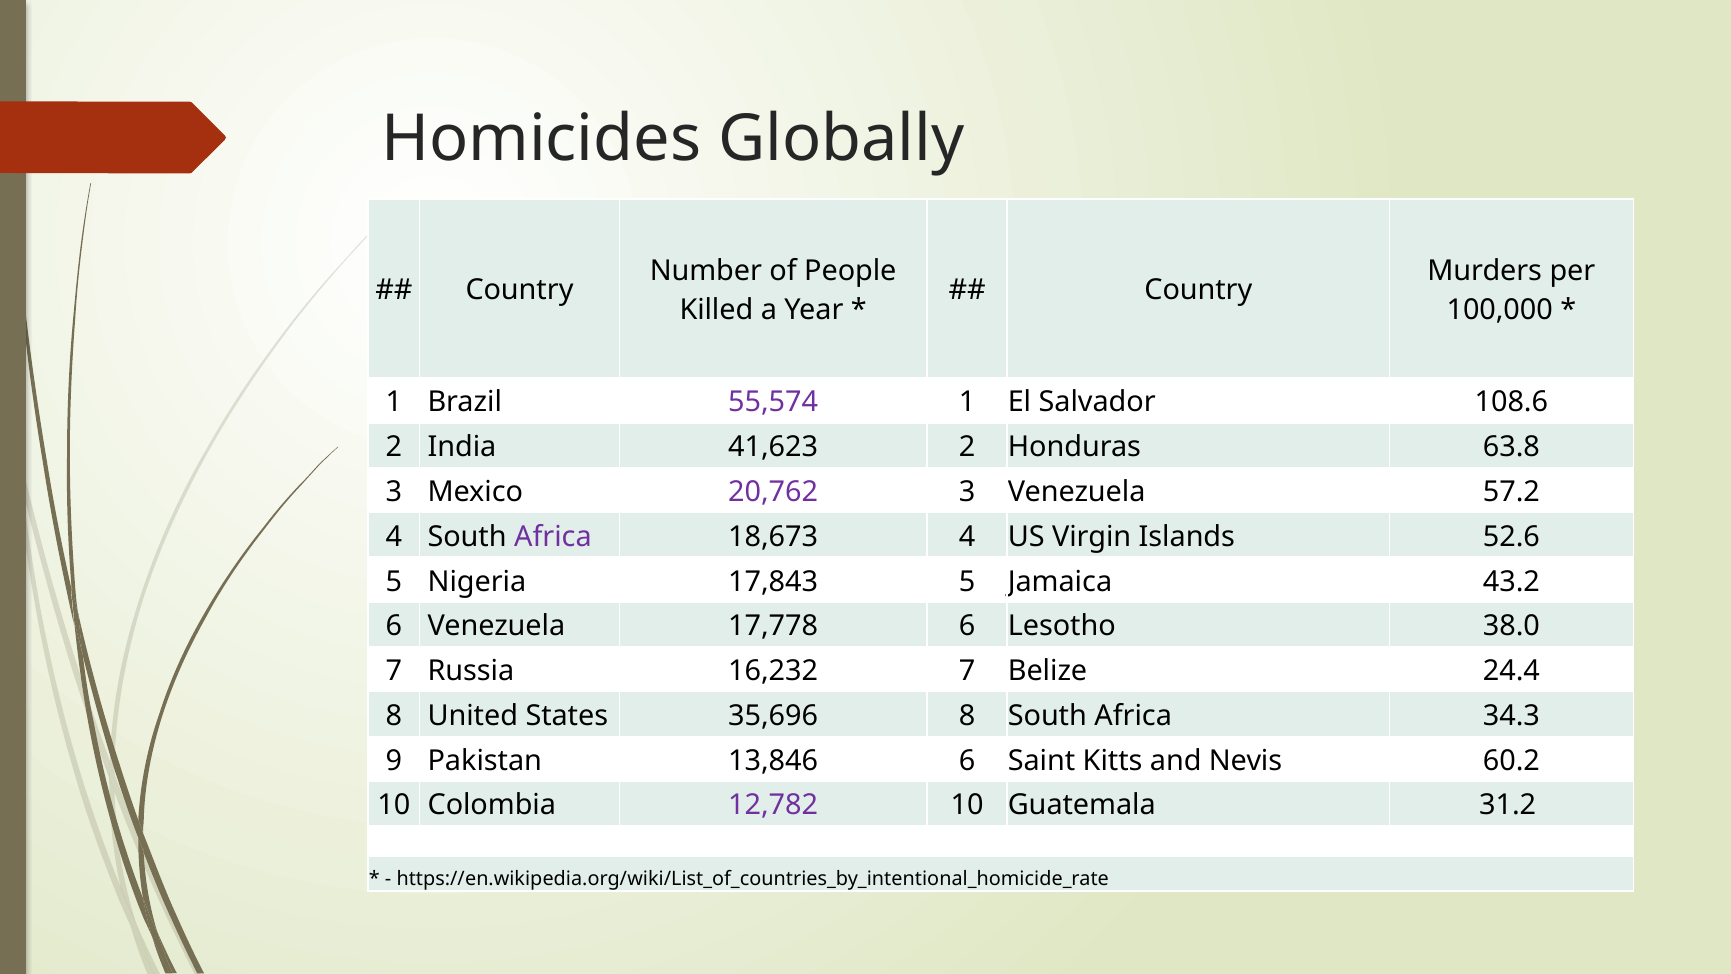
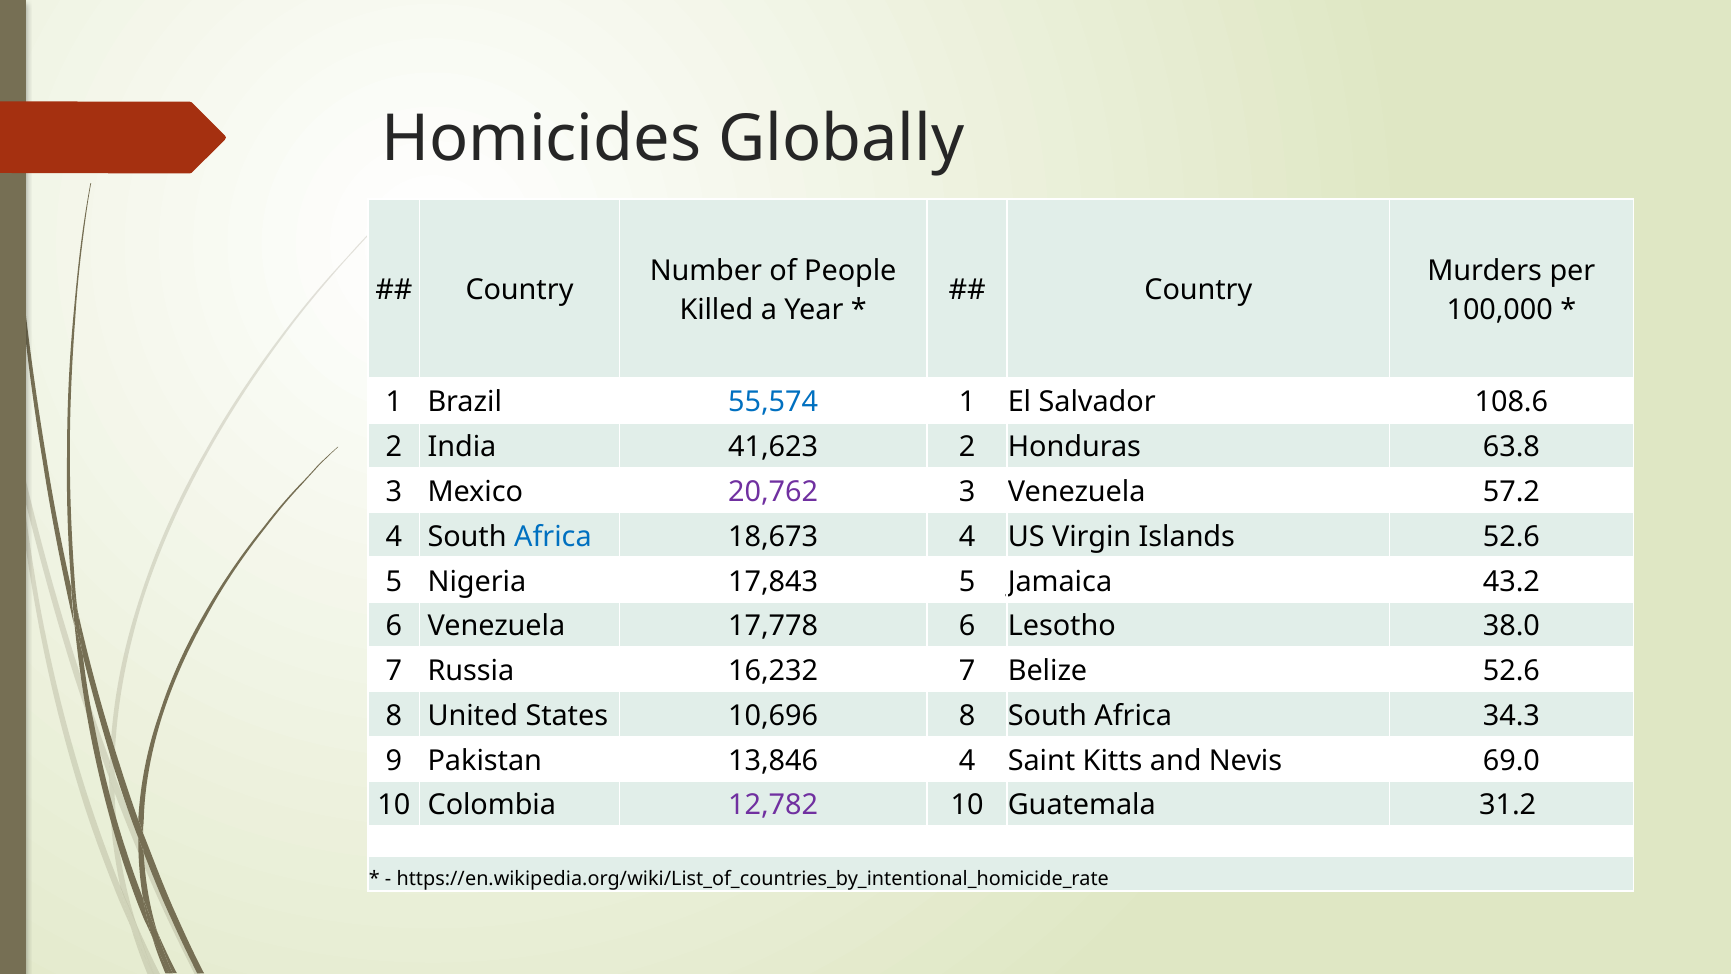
55,574 colour: purple -> blue
Africa at (553, 537) colour: purple -> blue
Belize 24.4: 24.4 -> 52.6
35,696: 35,696 -> 10,696
13,846 6: 6 -> 4
60.2: 60.2 -> 69.0
